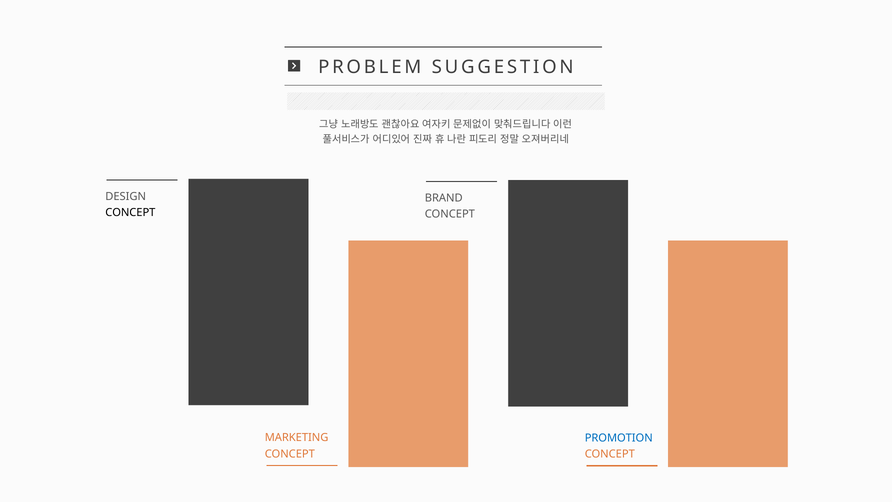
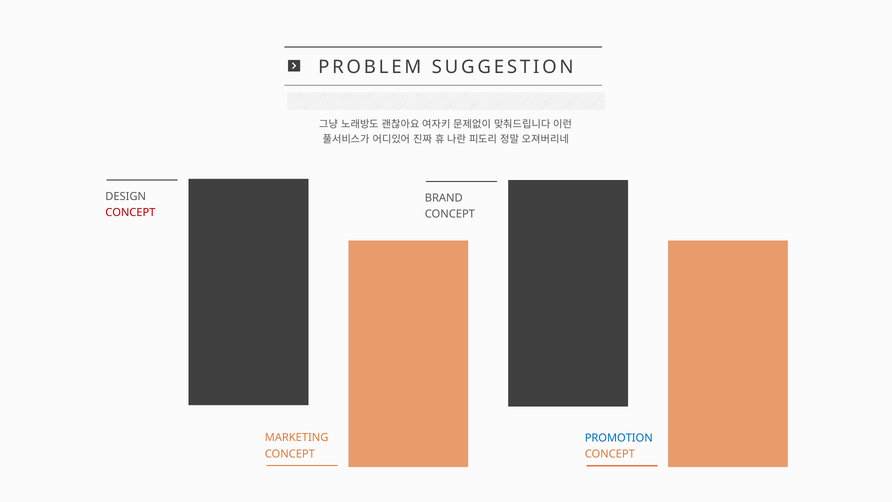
CONCEPT at (130, 212) colour: black -> red
